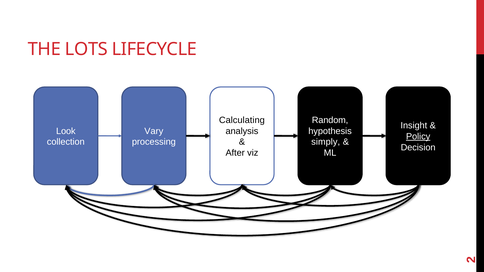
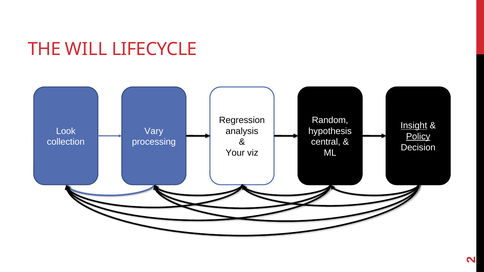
LOTS: LOTS -> WILL
Calculating: Calculating -> Regression
Insight underline: none -> present
simply: simply -> central
After: After -> Your
